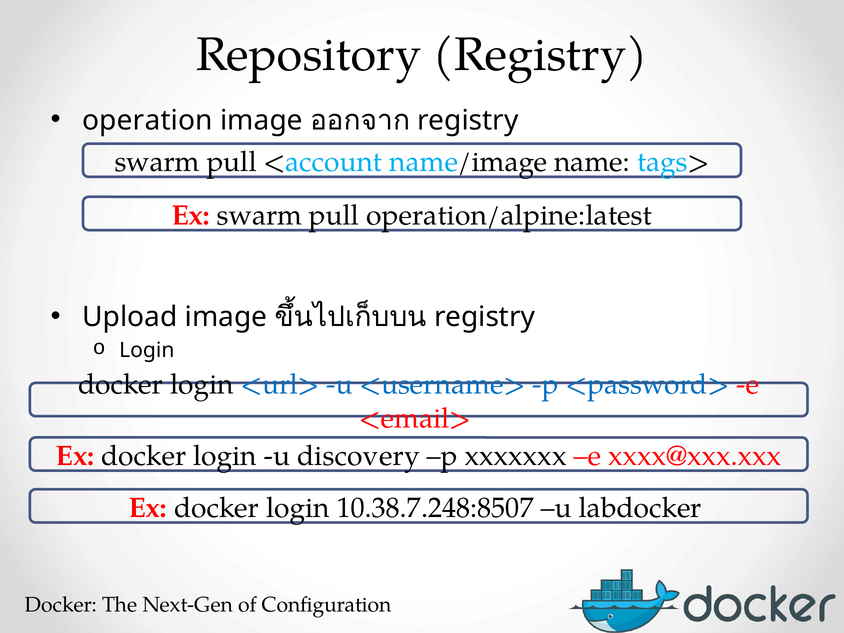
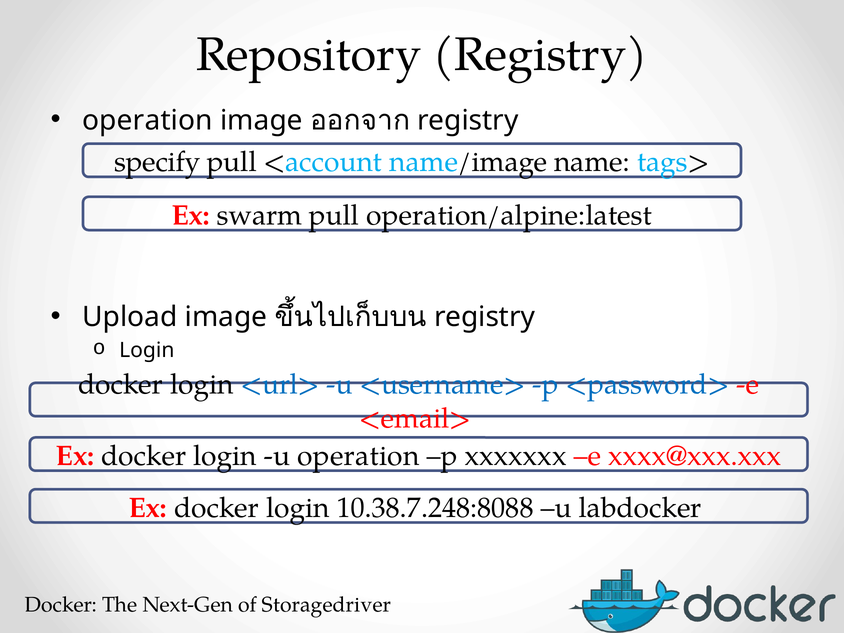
swarm at (157, 162): swarm -> specify
u discovery: discovery -> operation
10.38.7.248:8507: 10.38.7.248:8507 -> 10.38.7.248:8088
Configuration: Configuration -> Storagedriver
